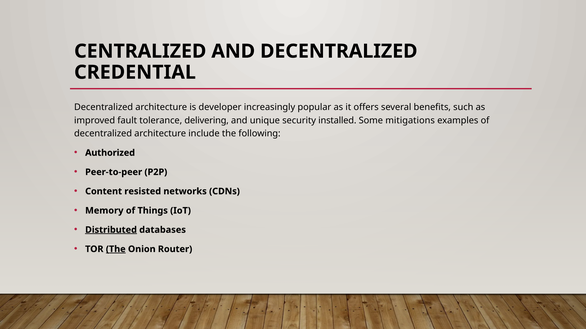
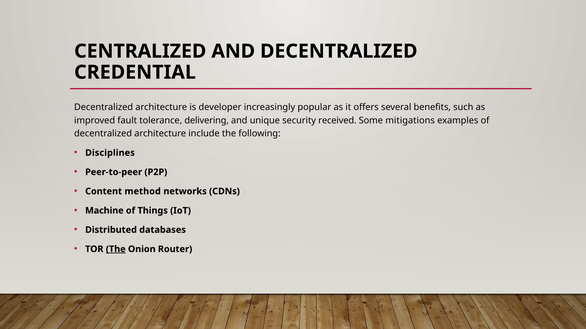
installed: installed -> received
Authorized: Authorized -> Disciplines
resisted: resisted -> method
Memory: Memory -> Machine
Distributed underline: present -> none
